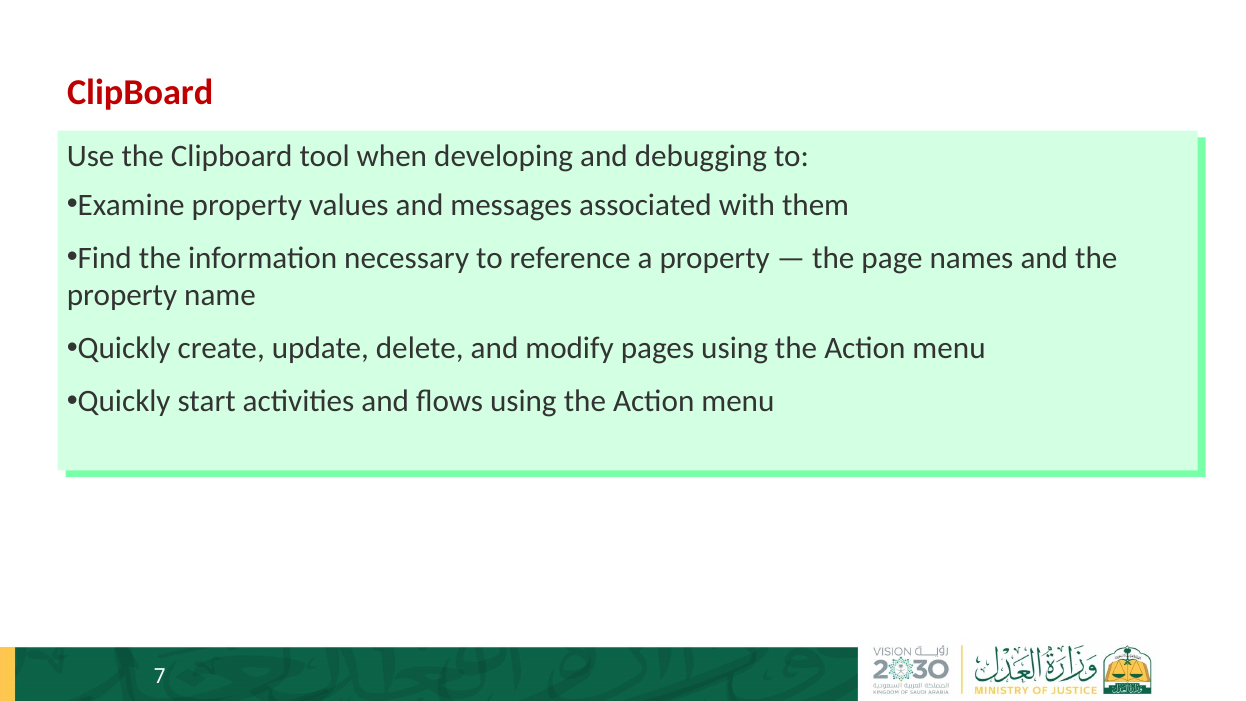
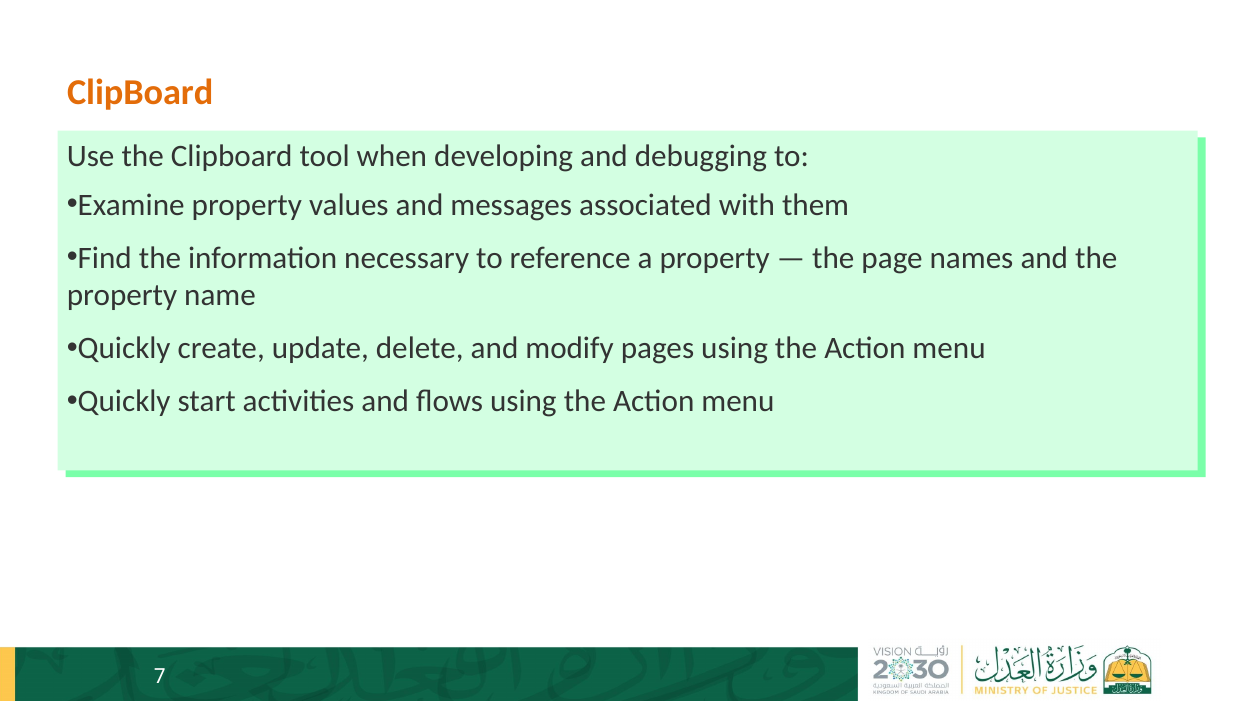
ClipBoard at (140, 92) colour: red -> orange
